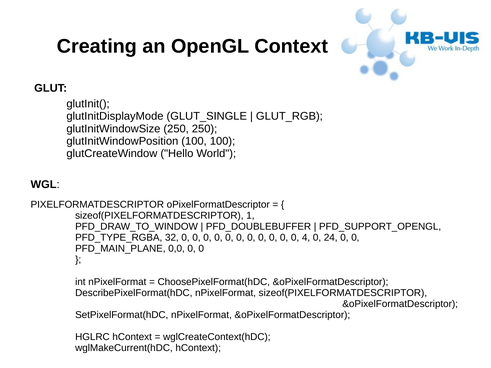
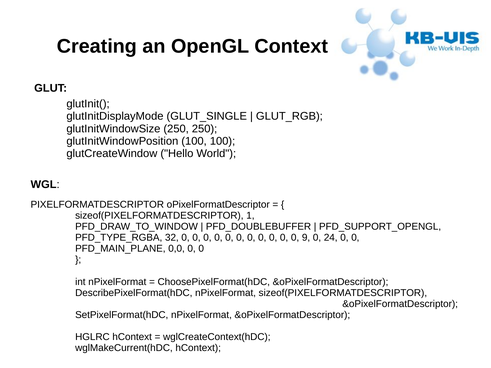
4: 4 -> 9
